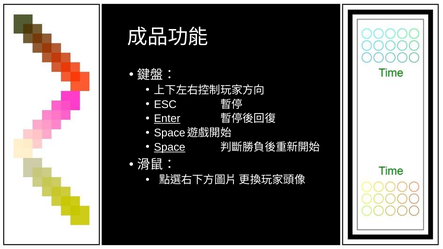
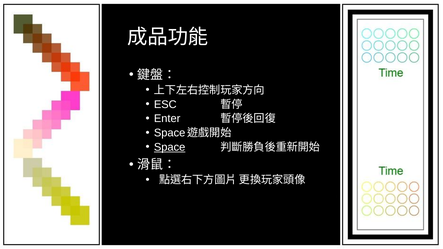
Enter underline: present -> none
